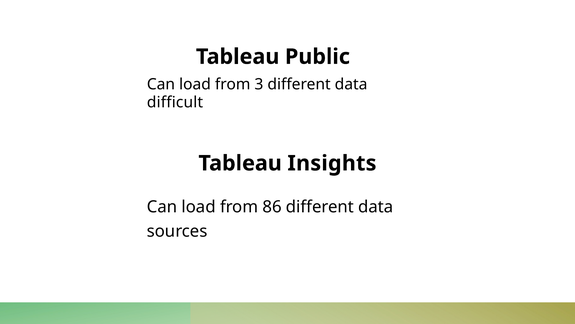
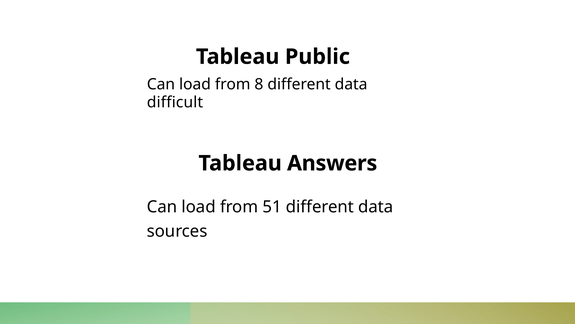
3: 3 -> 8
Insights: Insights -> Answers
86: 86 -> 51
